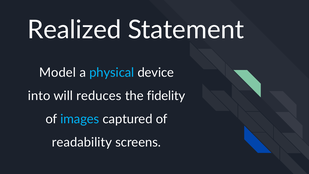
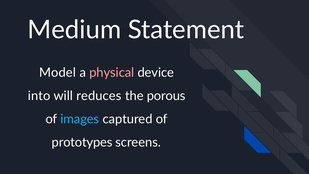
Realized: Realized -> Medium
physical colour: light blue -> pink
fidelity: fidelity -> porous
readability: readability -> prototypes
